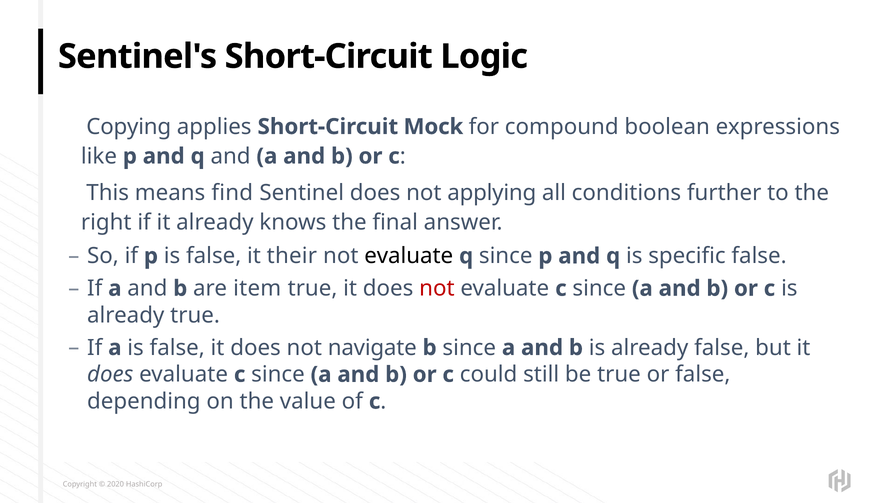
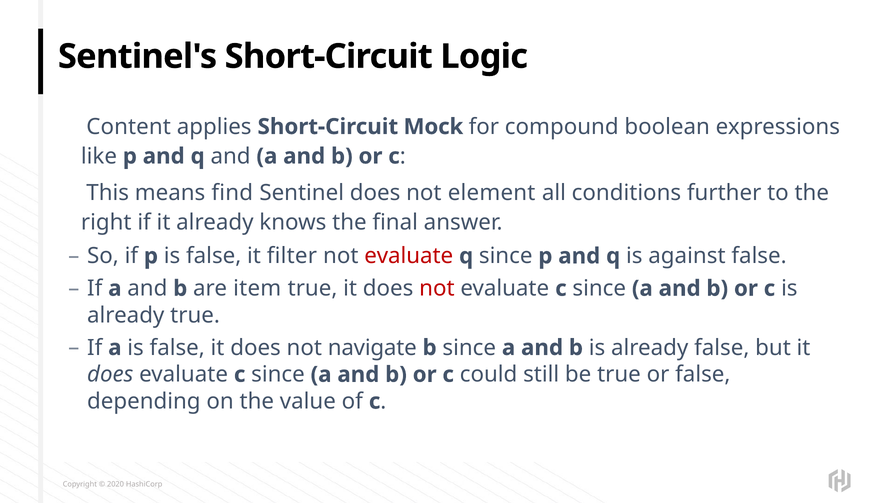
Copying: Copying -> Content
applying: applying -> element
their: their -> filter
evaluate at (409, 256) colour: black -> red
specific: specific -> against
